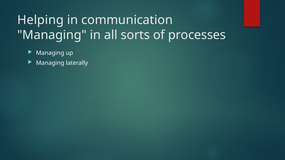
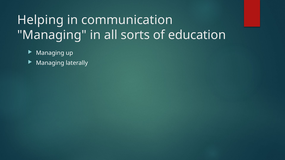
processes: processes -> education
